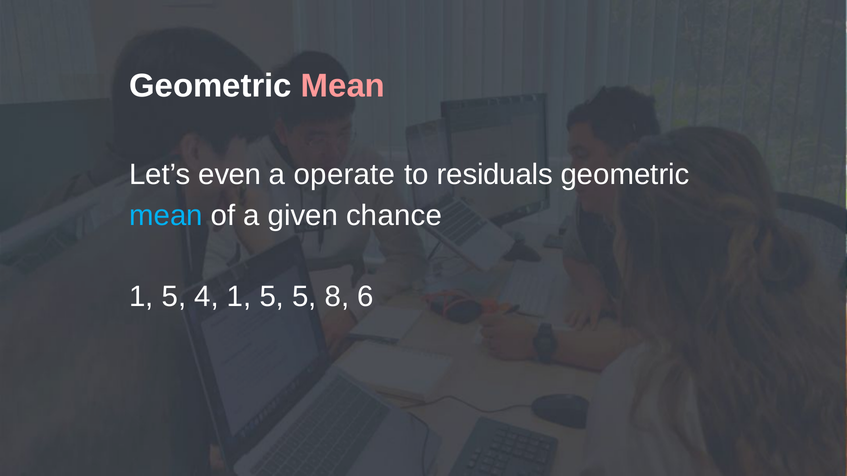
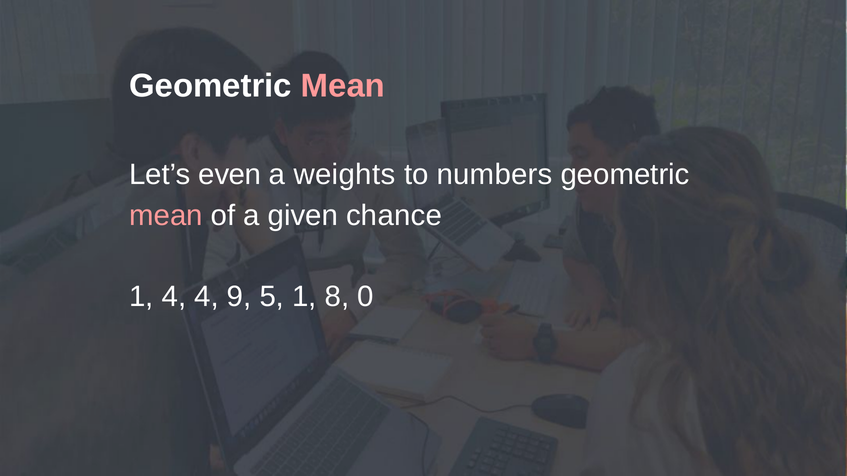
operate: operate -> weights
residuals: residuals -> numbers
mean at (166, 216) colour: light blue -> pink
5 at (174, 297): 5 -> 4
4 1: 1 -> 9
5 5: 5 -> 1
6: 6 -> 0
